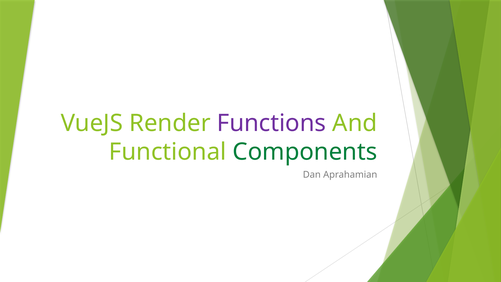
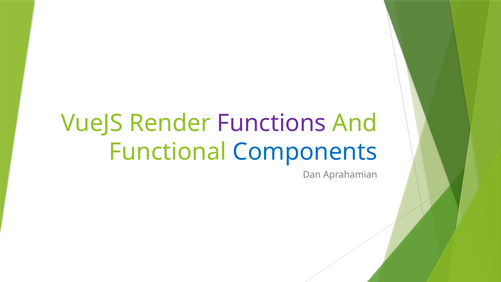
Components colour: green -> blue
